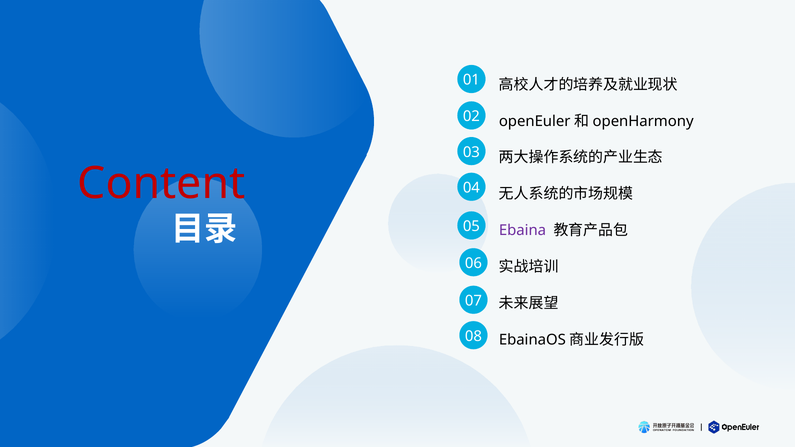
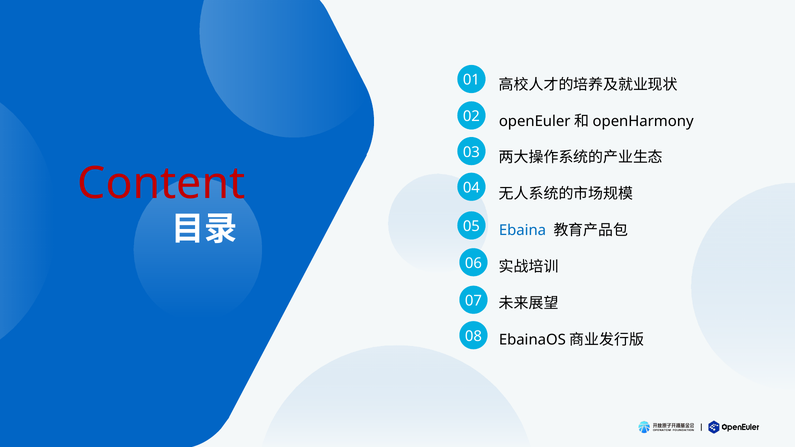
Ebaina colour: purple -> blue
